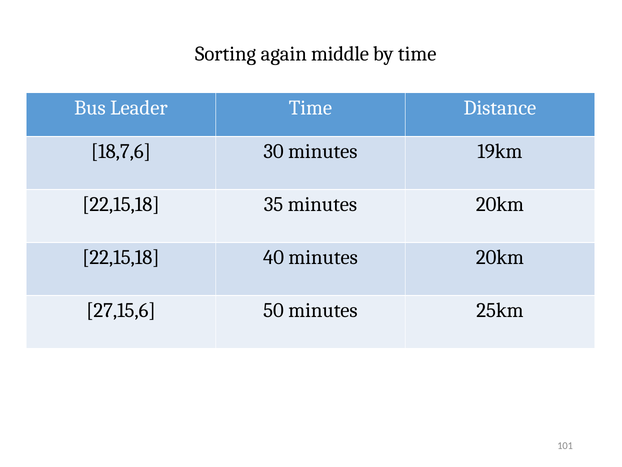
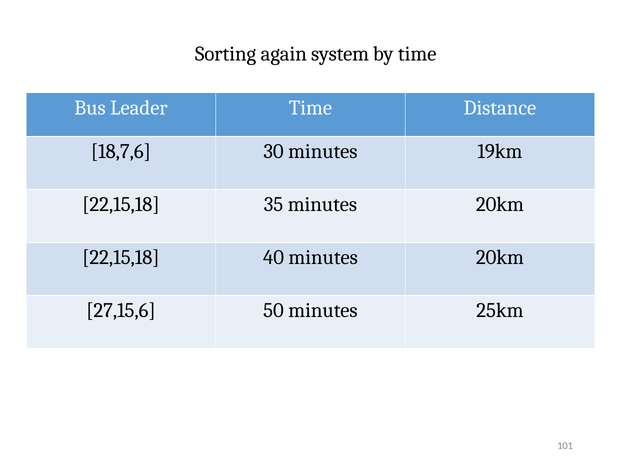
middle: middle -> system
